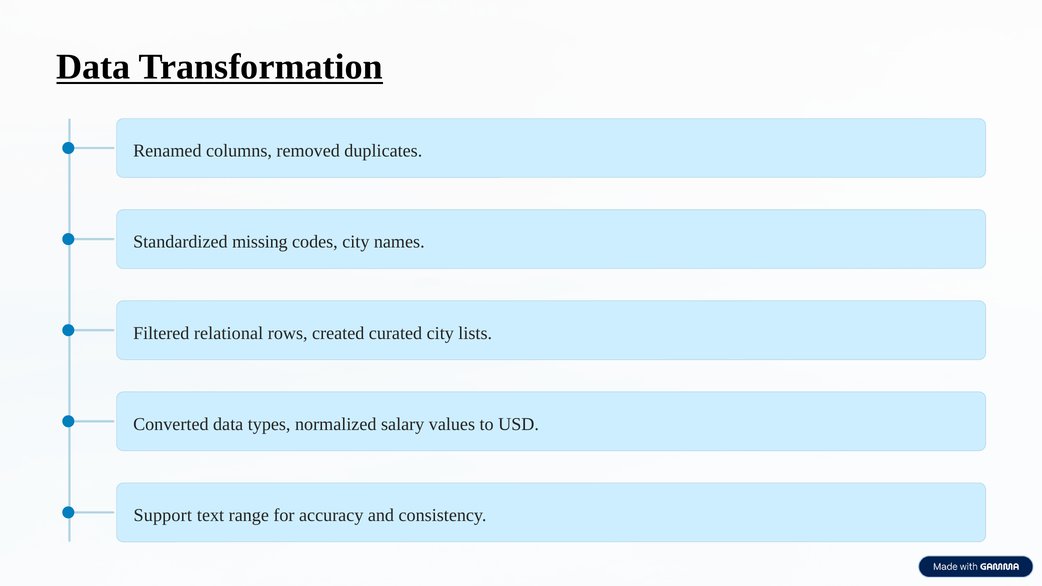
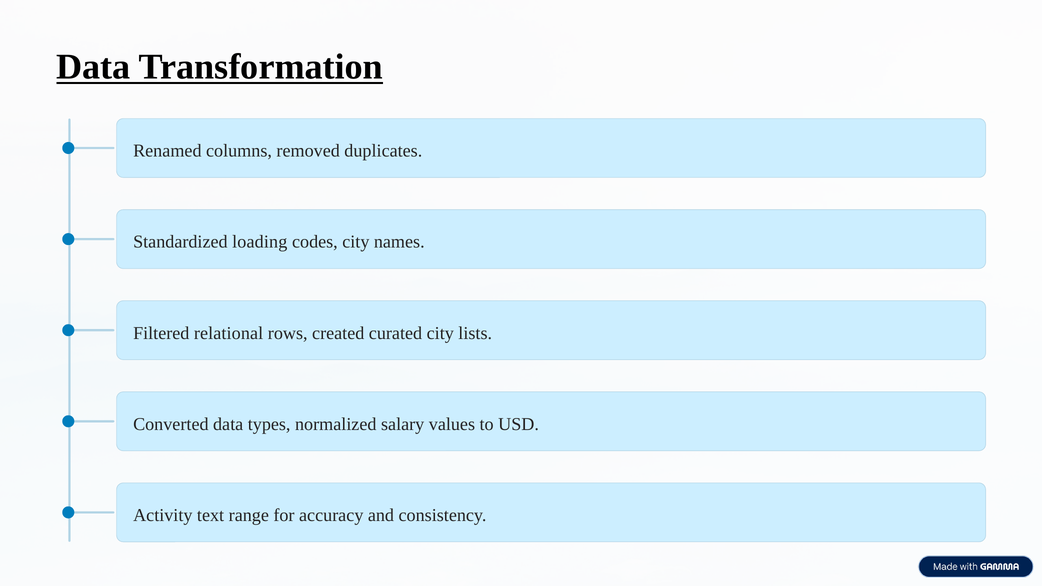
missing: missing -> loading
Support: Support -> Activity
